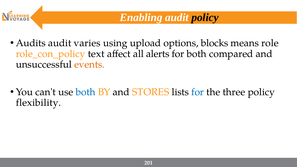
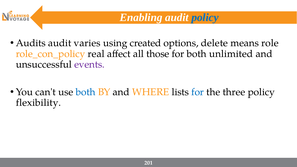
policy at (205, 18) colour: black -> blue
upload: upload -> created
blocks: blocks -> delete
text: text -> real
alerts: alerts -> those
compared: compared -> unlimited
events colour: orange -> purple
STORES: STORES -> WHERE
